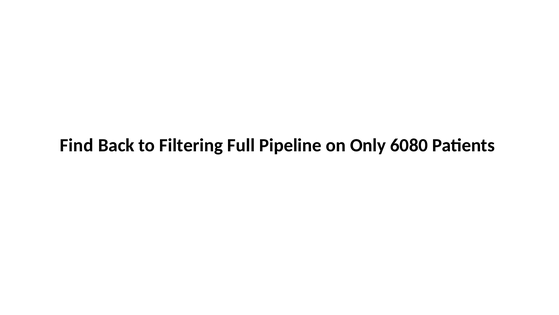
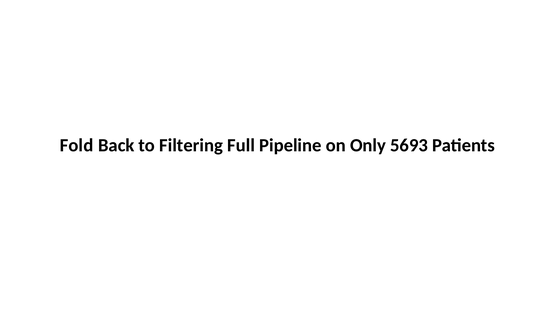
Find: Find -> Fold
6080: 6080 -> 5693
